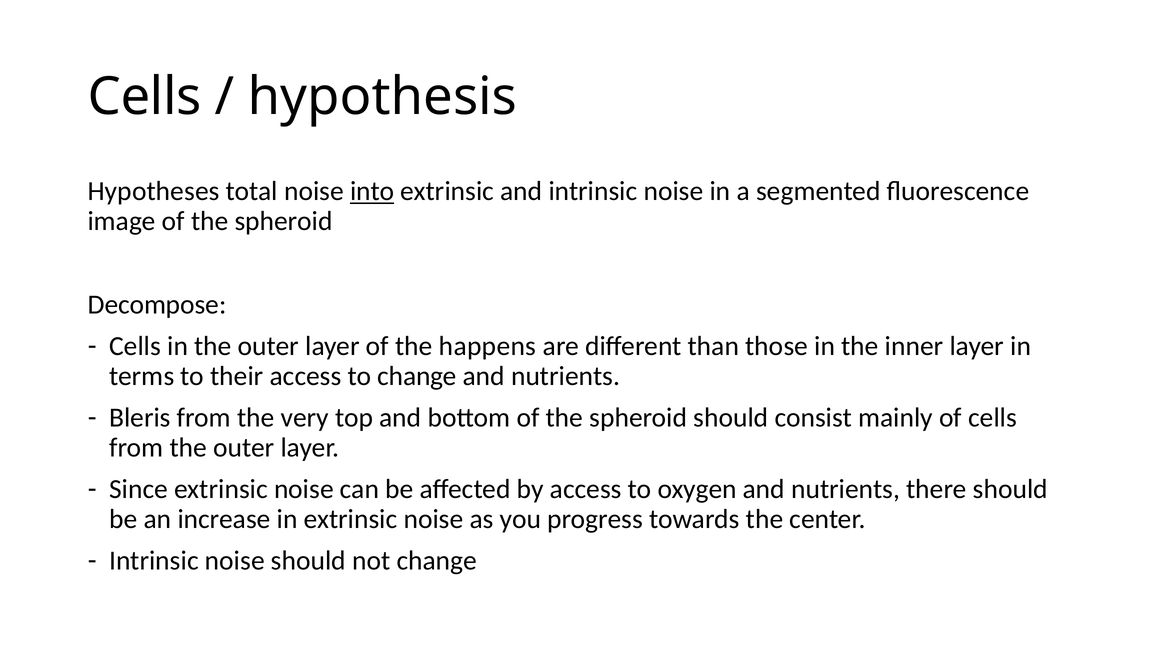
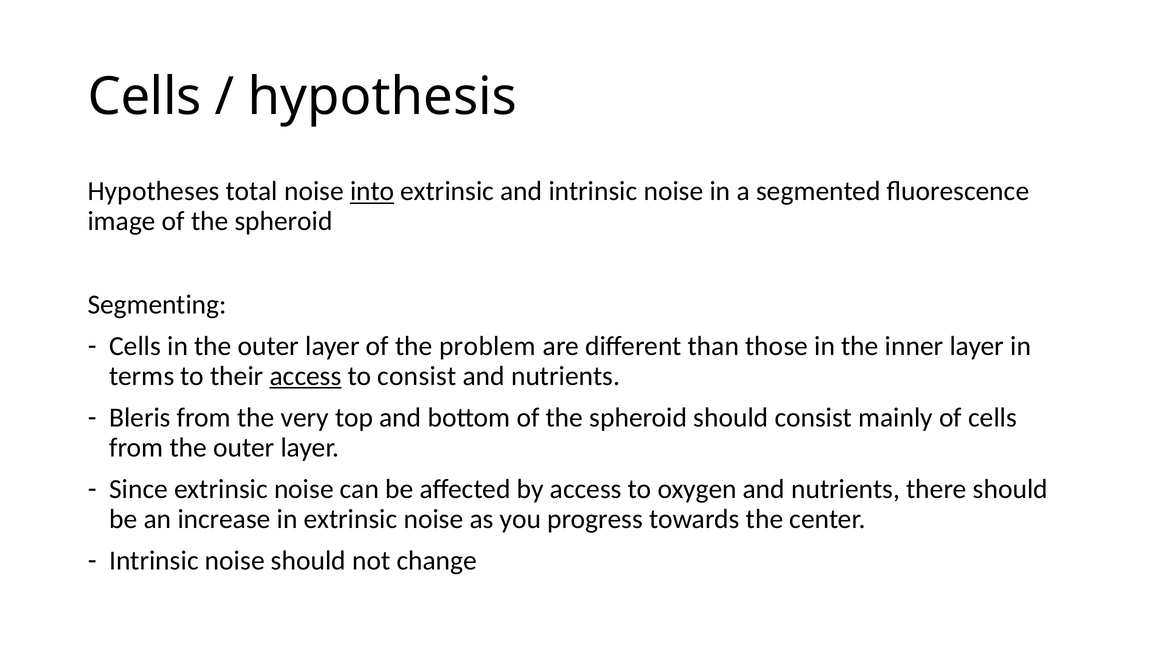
Decompose: Decompose -> Segmenting
happens: happens -> problem
access at (306, 376) underline: none -> present
to change: change -> consist
